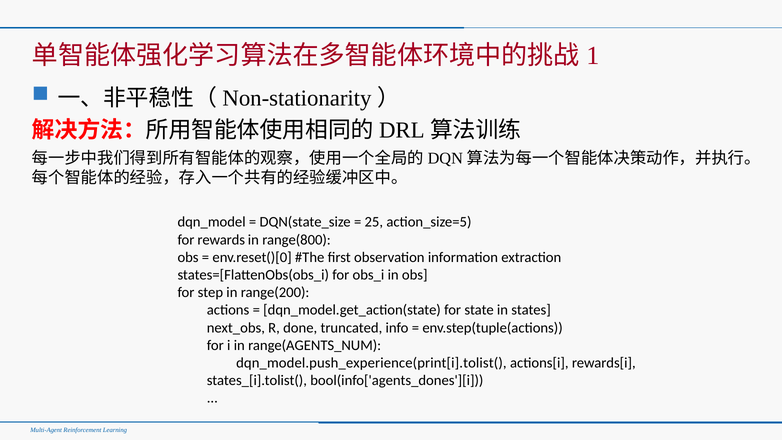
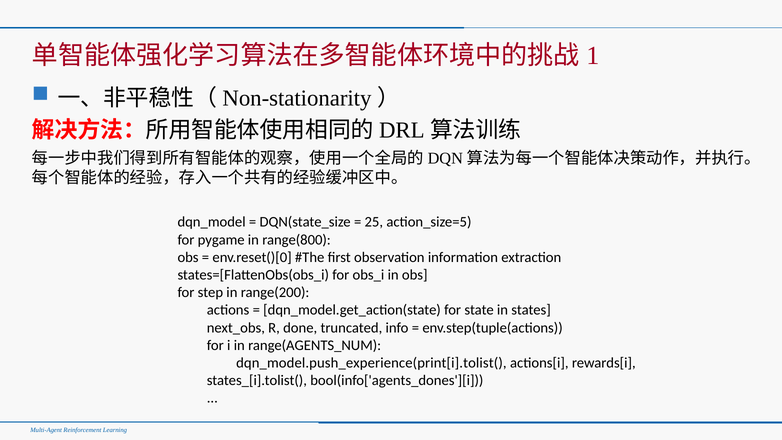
rewards: rewards -> pygame
